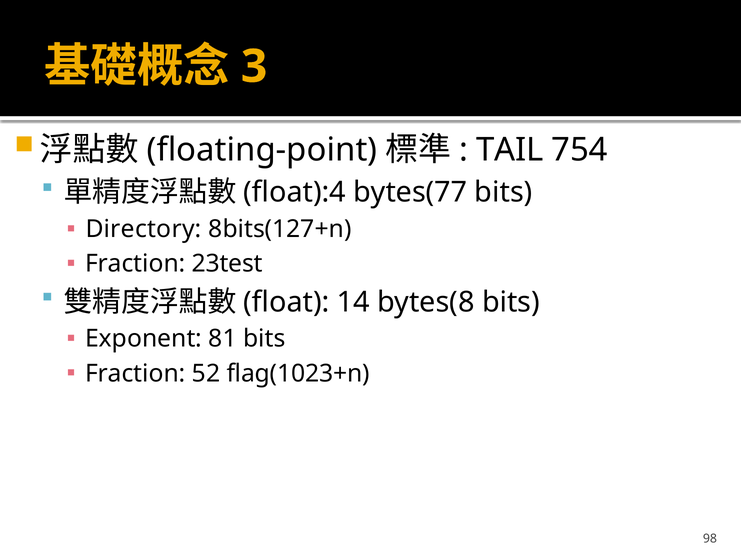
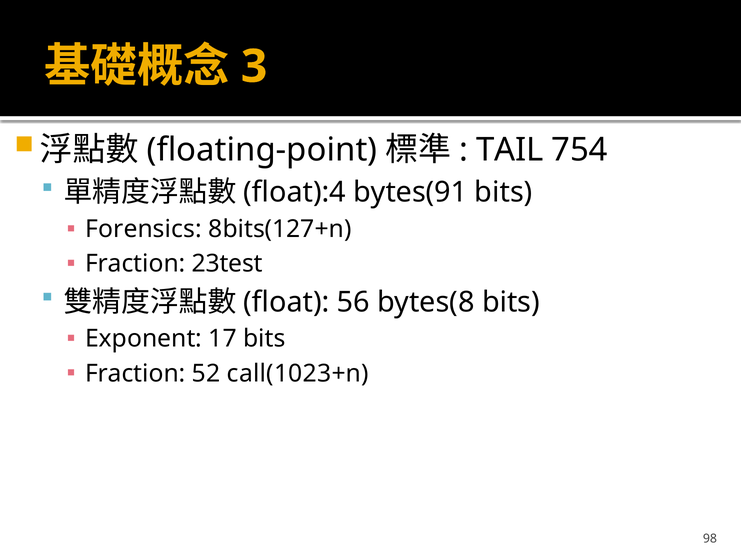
bytes(77: bytes(77 -> bytes(91
Directory: Directory -> Forensics
14: 14 -> 56
81: 81 -> 17
flag(1023+n: flag(1023+n -> call(1023+n
